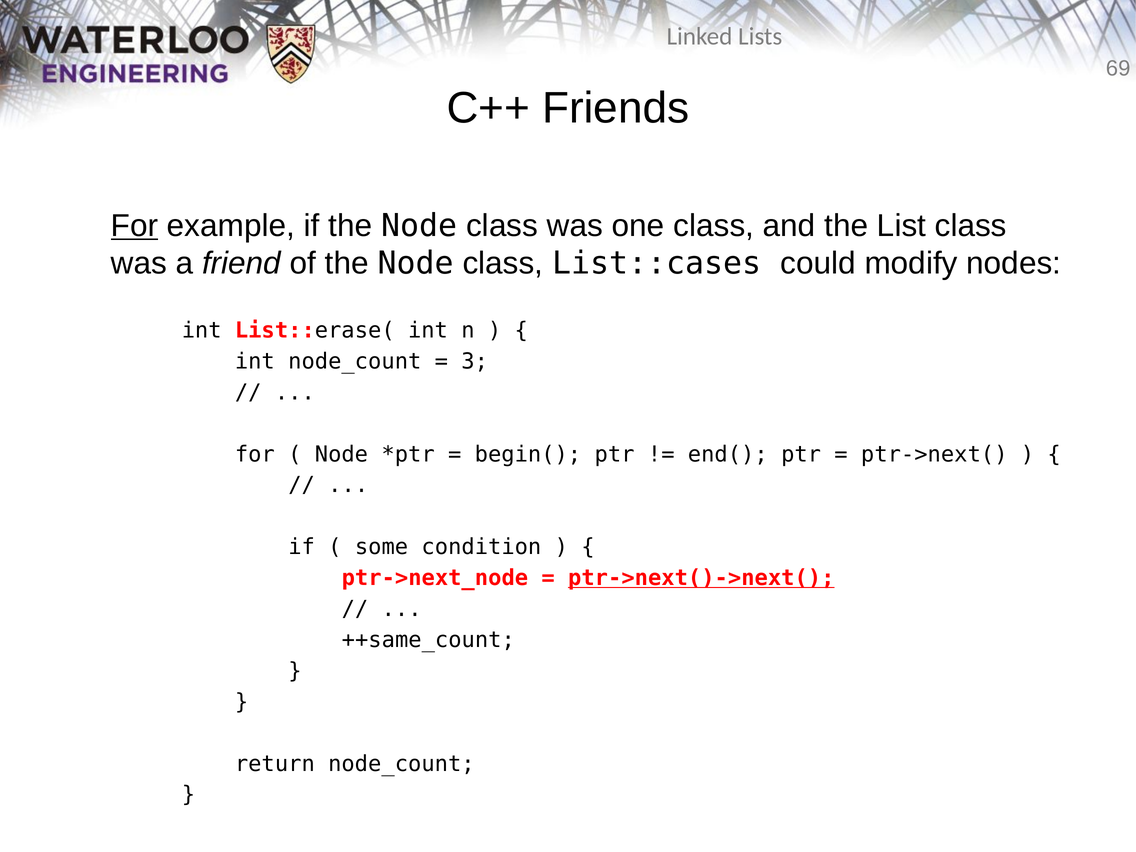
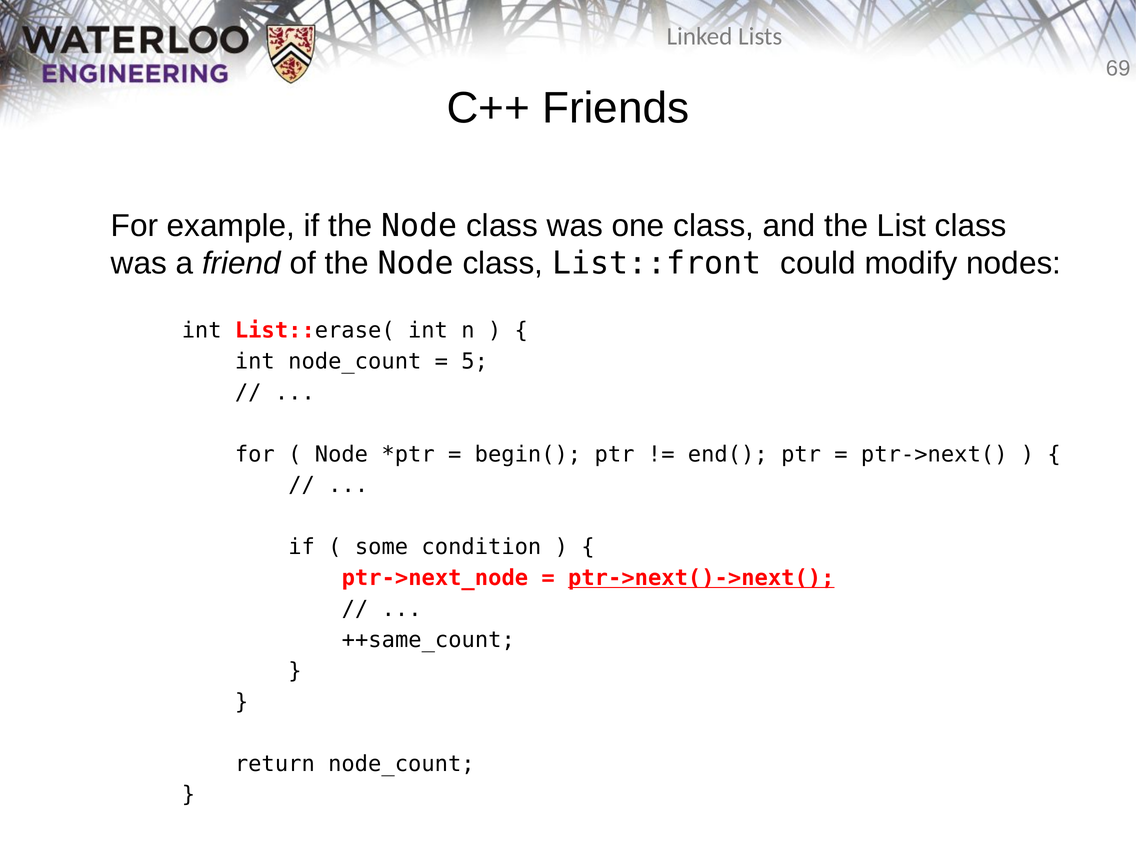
For at (134, 226) underline: present -> none
List::cases: List::cases -> List::front
3: 3 -> 5
